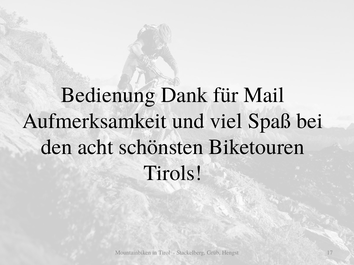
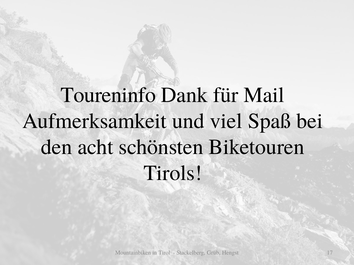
Bedienung: Bedienung -> Toureninfo
